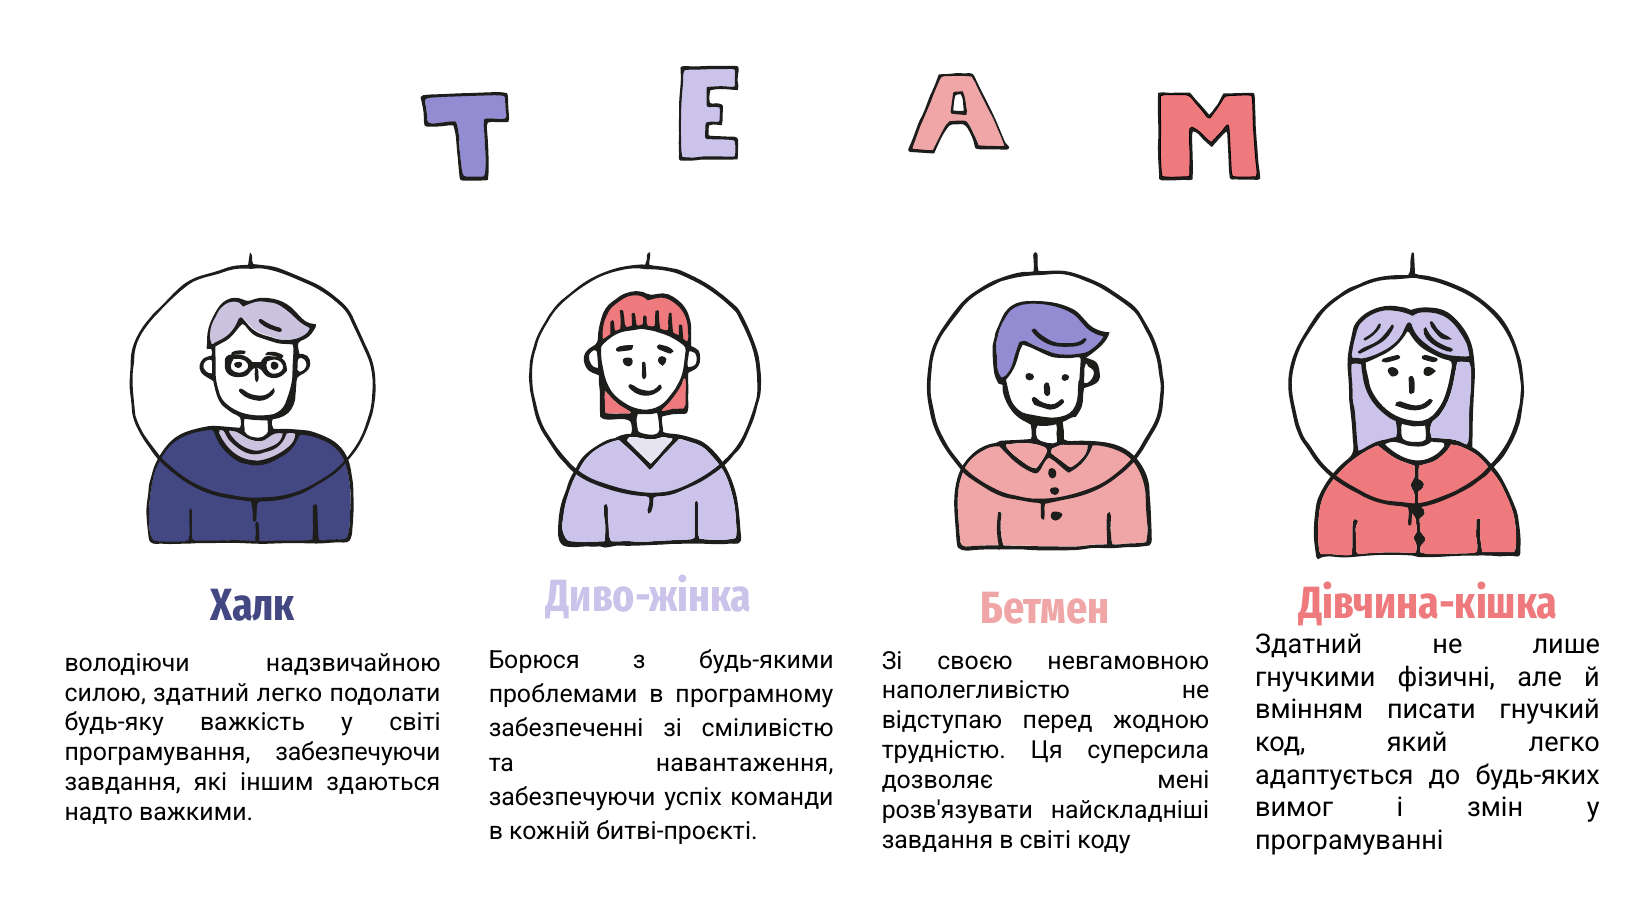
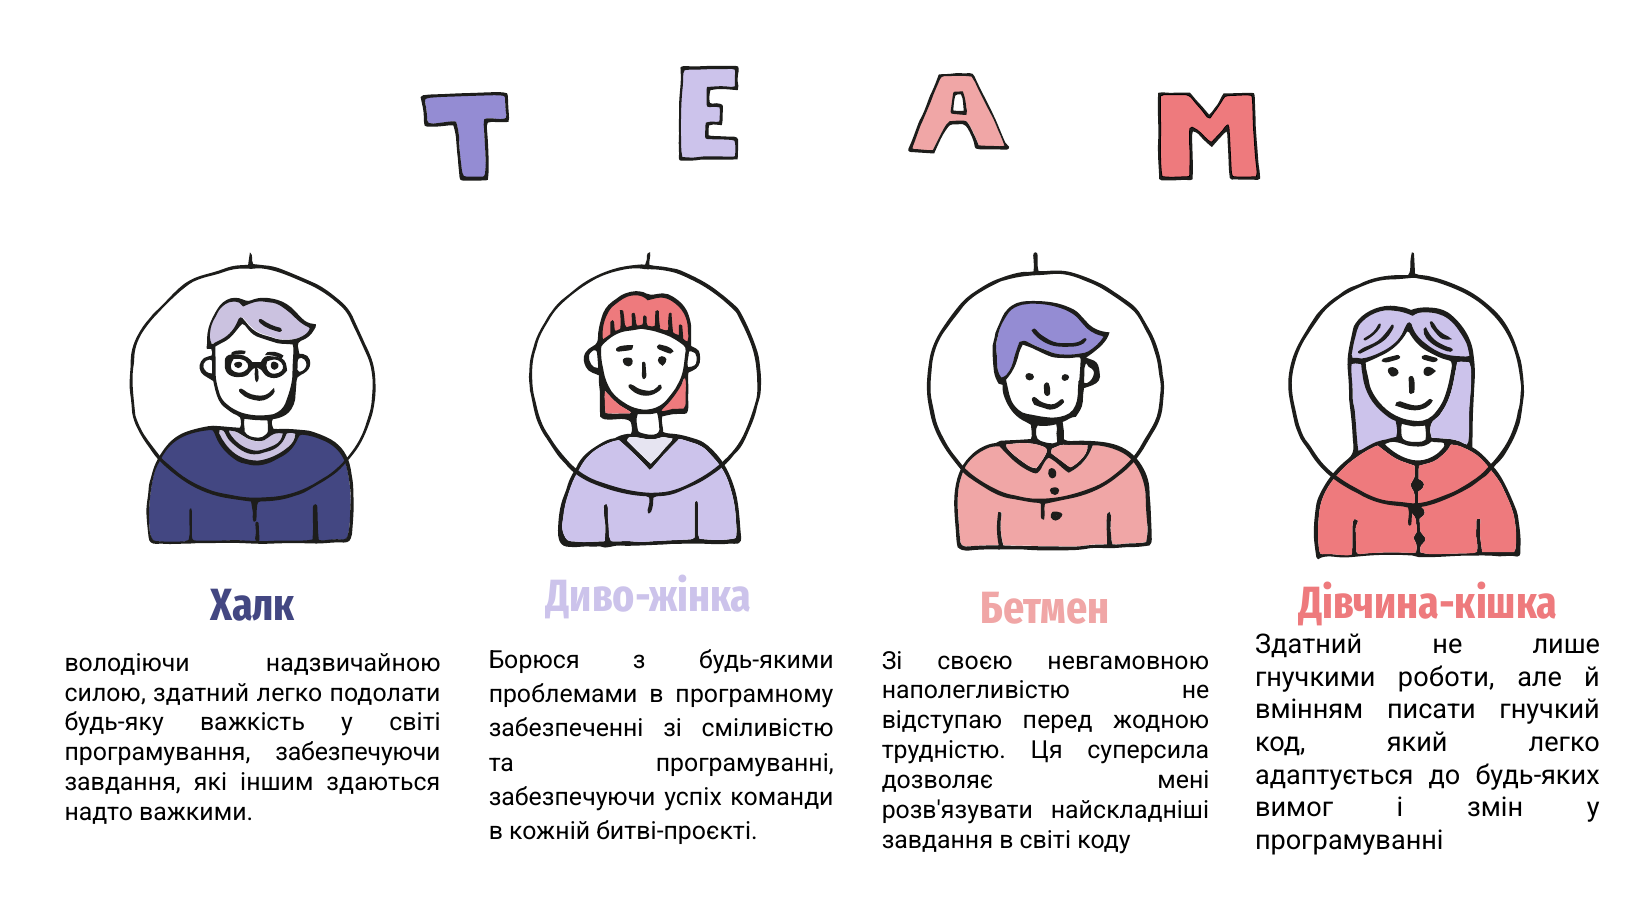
фізичні: фізичні -> роботи
та навантаження: навантаження -> програмуванні
